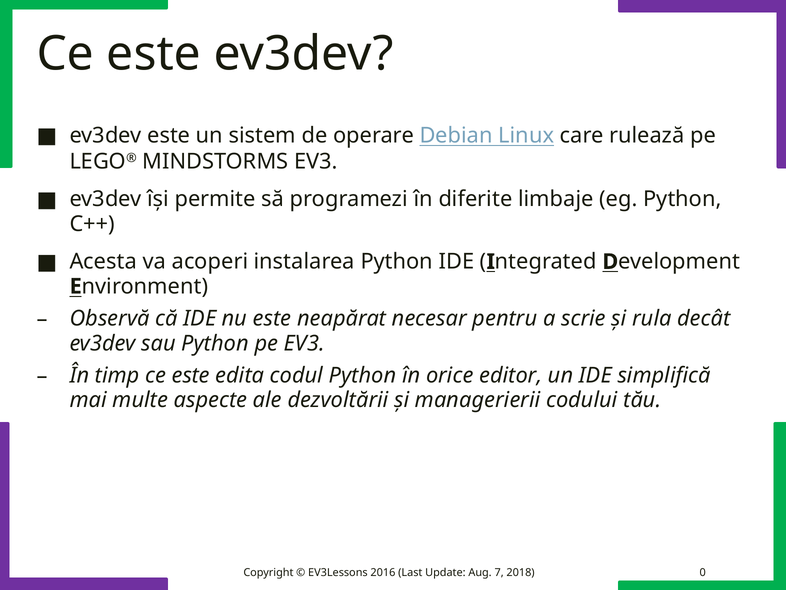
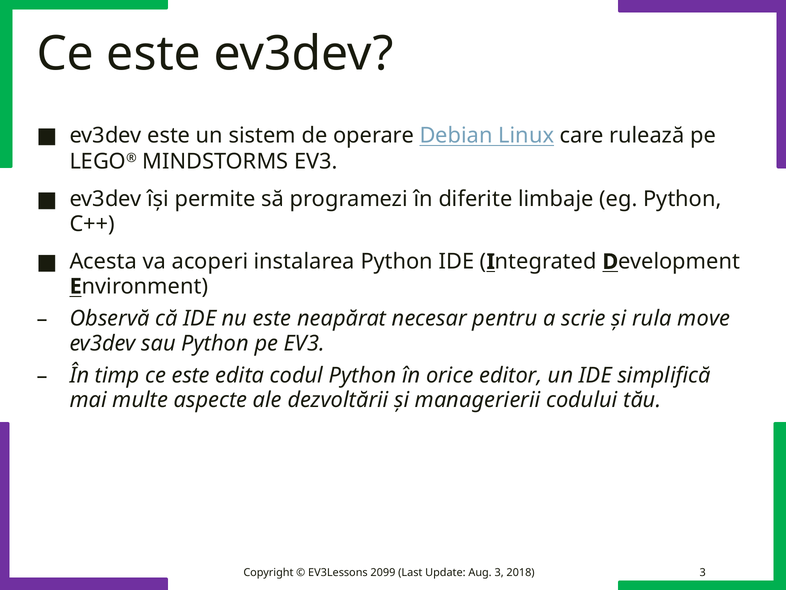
decât: decât -> move
2016: 2016 -> 2099
Aug 7: 7 -> 3
2018 0: 0 -> 3
